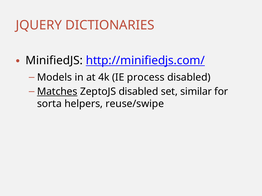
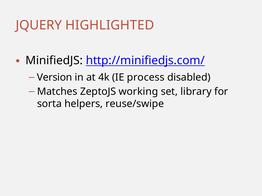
DICTIONARIES: DICTIONARIES -> HIGHLIGHTED
Models: Models -> Version
Matches underline: present -> none
ZeptoJS disabled: disabled -> working
similar: similar -> library
